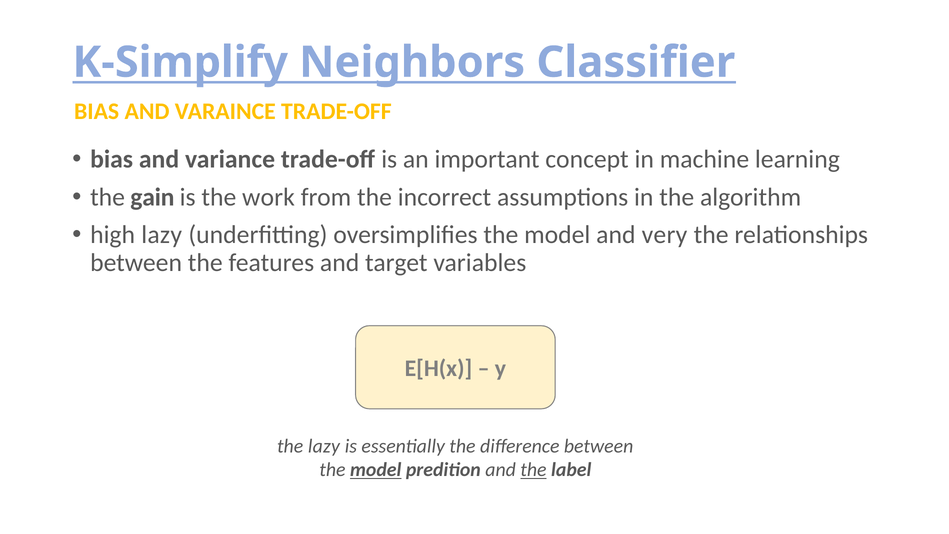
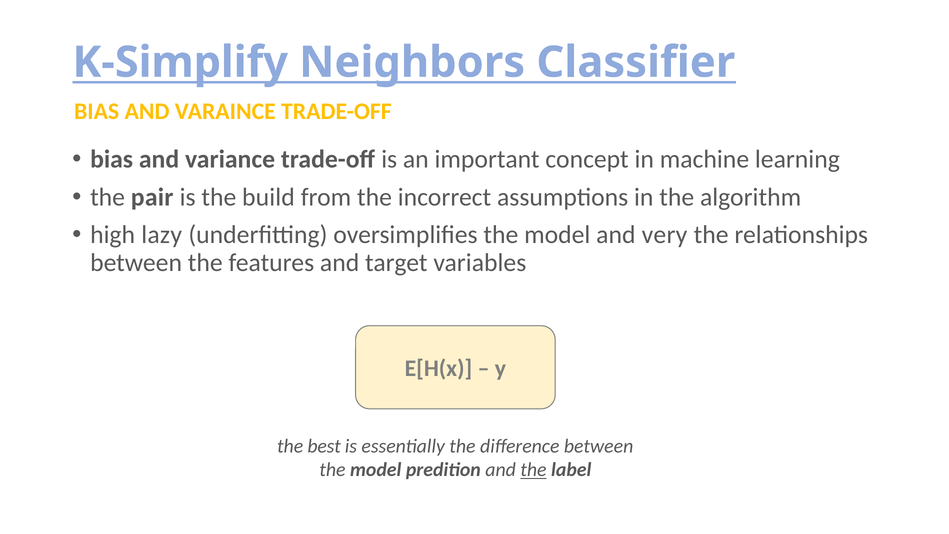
gain: gain -> pair
work: work -> build
the lazy: lazy -> best
model at (376, 470) underline: present -> none
